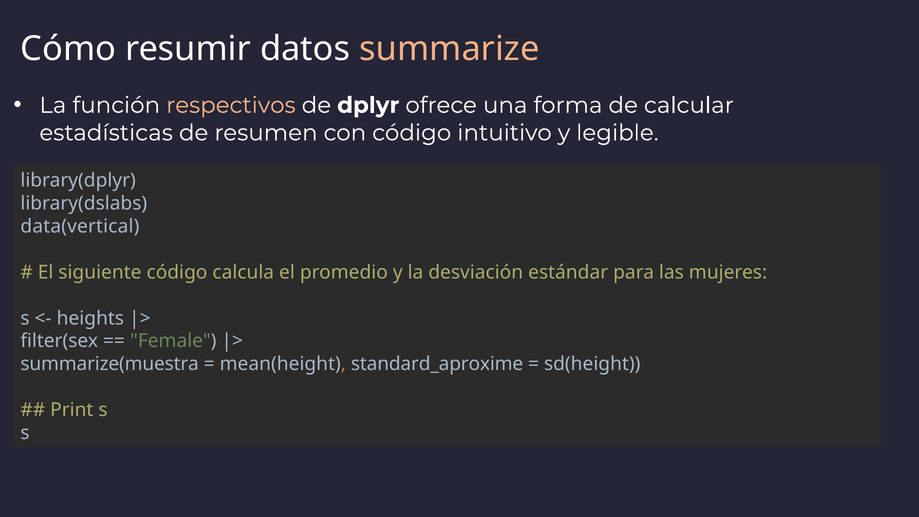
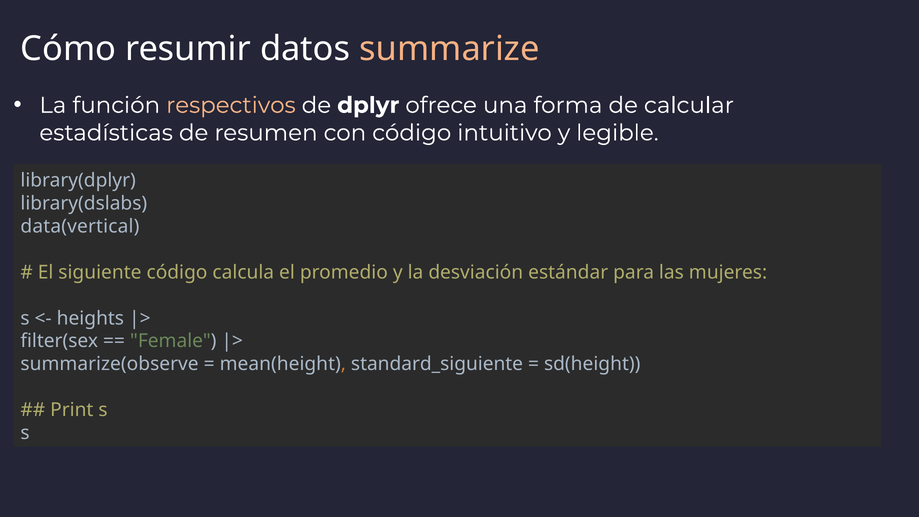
summarize(muestra: summarize(muestra -> summarize(observe
standard_aproxime: standard_aproxime -> standard_siguiente
